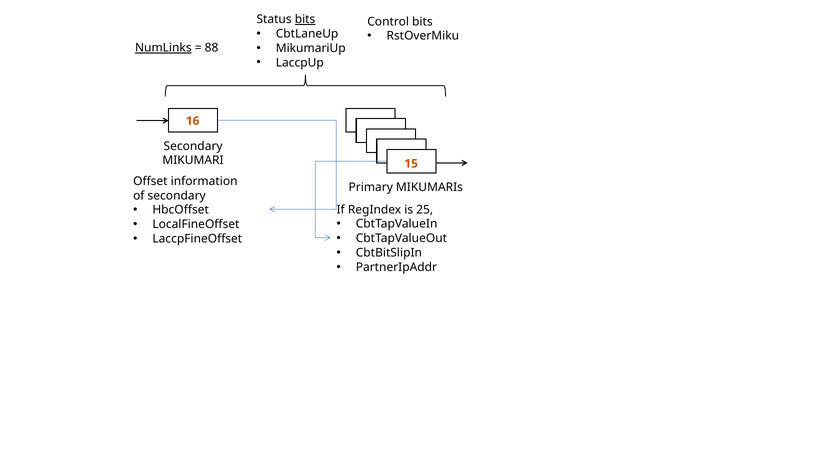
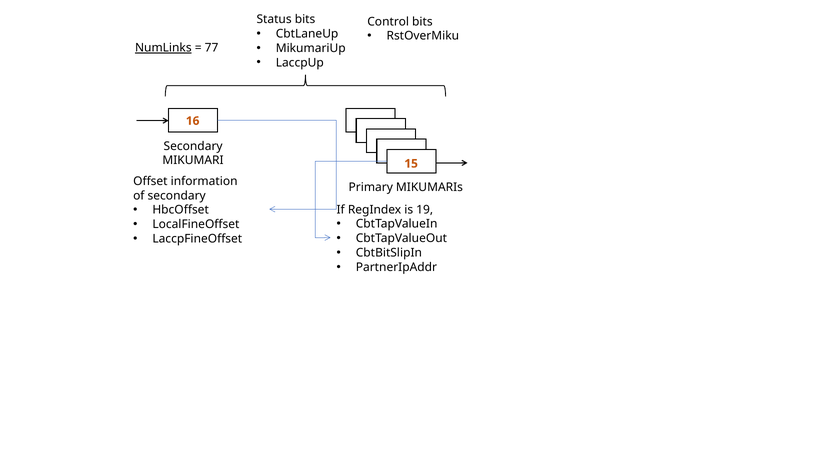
bits at (305, 19) underline: present -> none
88: 88 -> 77
25: 25 -> 19
